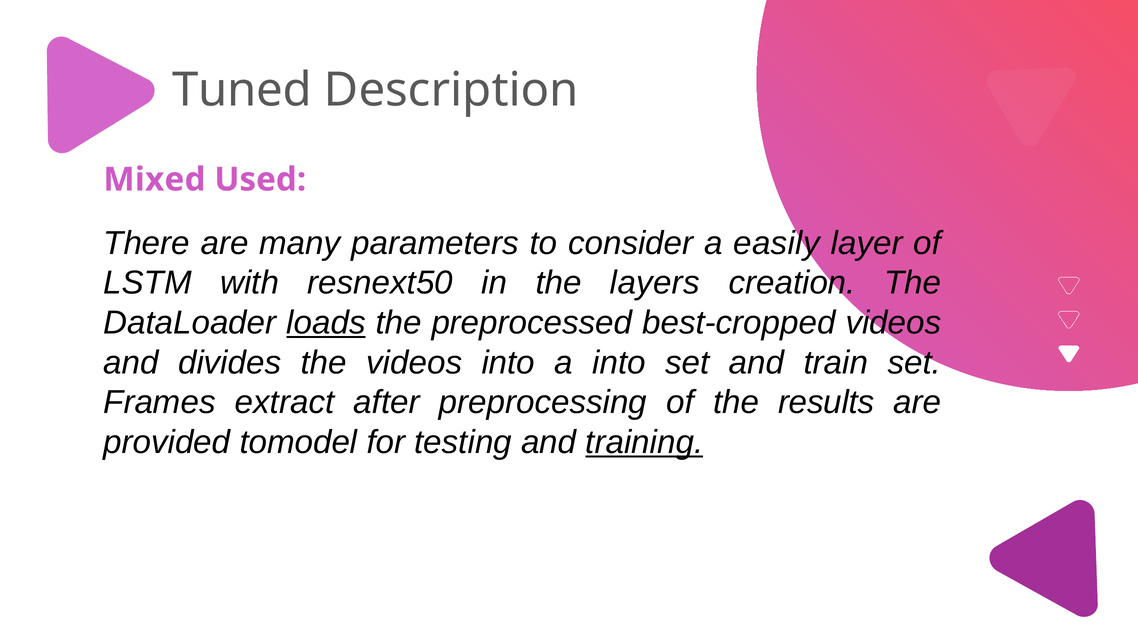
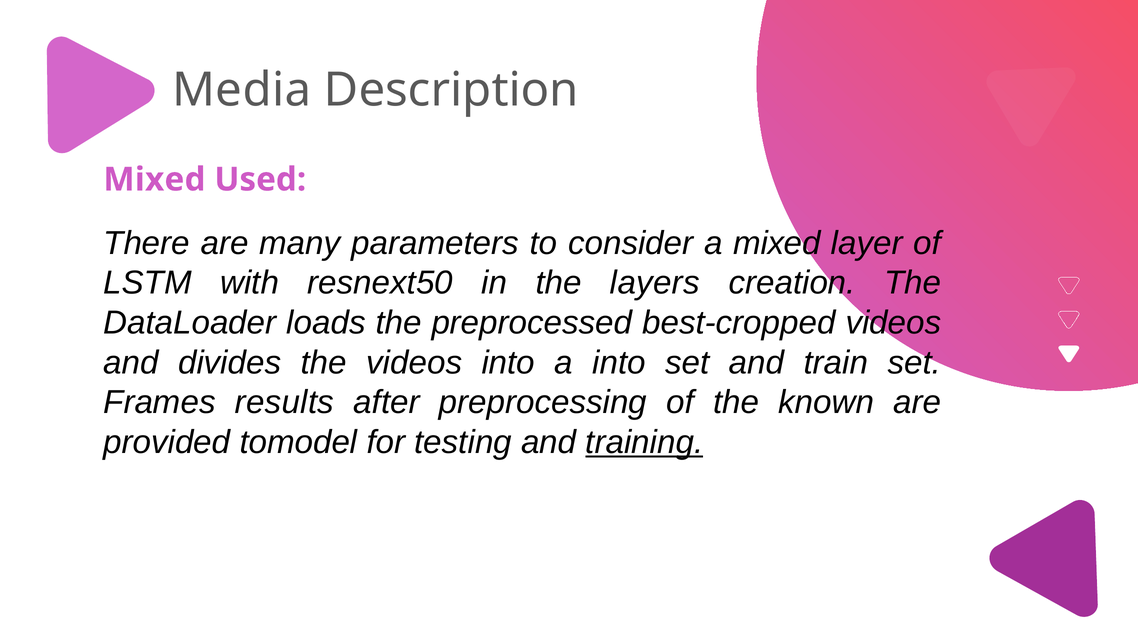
Tuned: Tuned -> Media
a easily: easily -> mixed
loads underline: present -> none
extract: extract -> results
results: results -> known
